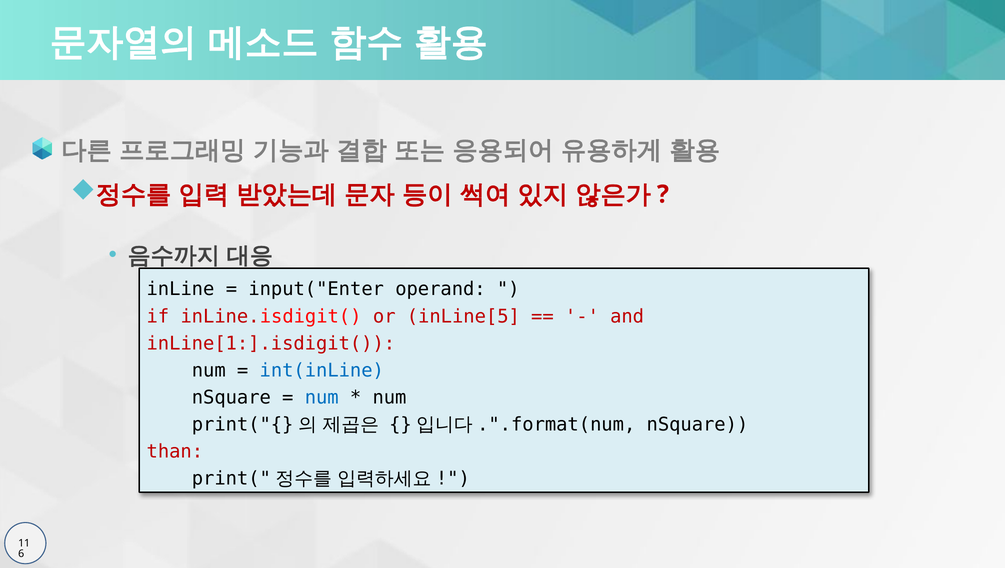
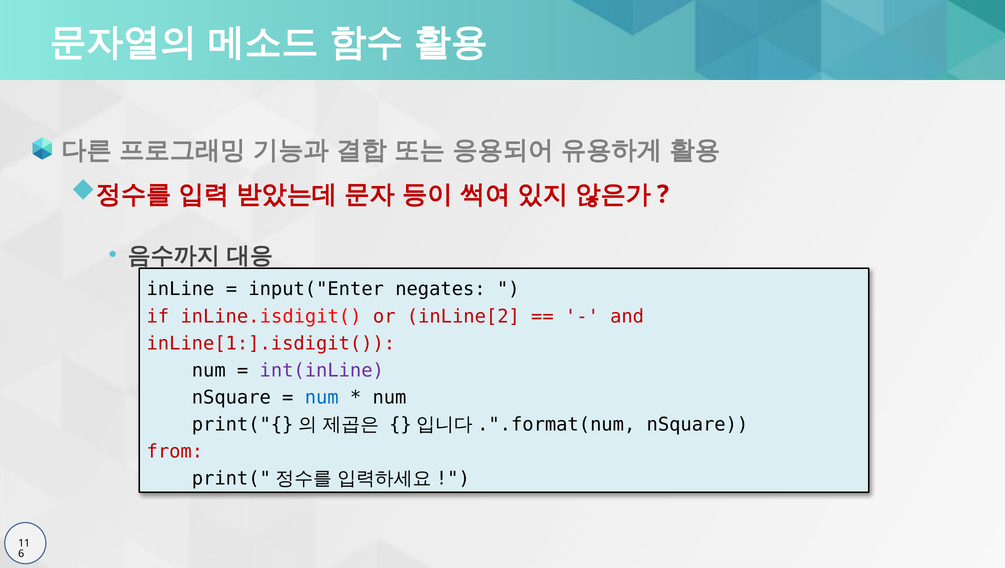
operand: operand -> negates
inLine[5: inLine[5 -> inLine[2
int(inLine colour: blue -> purple
than: than -> from
